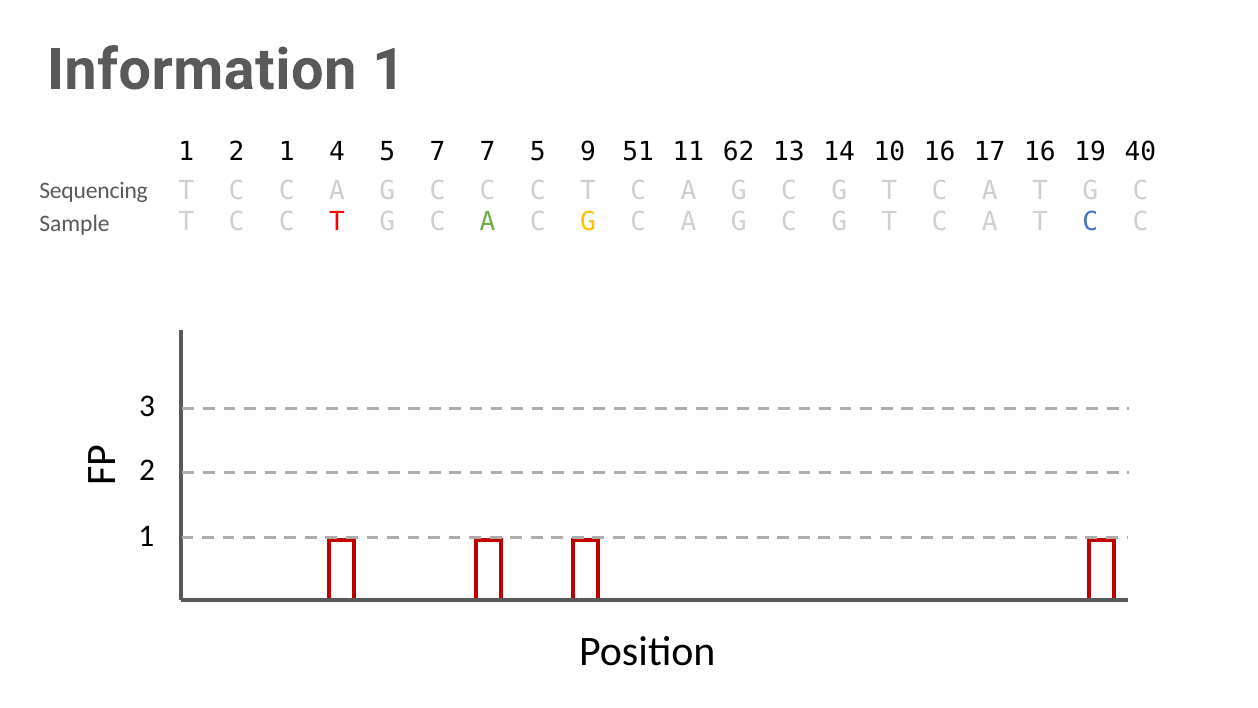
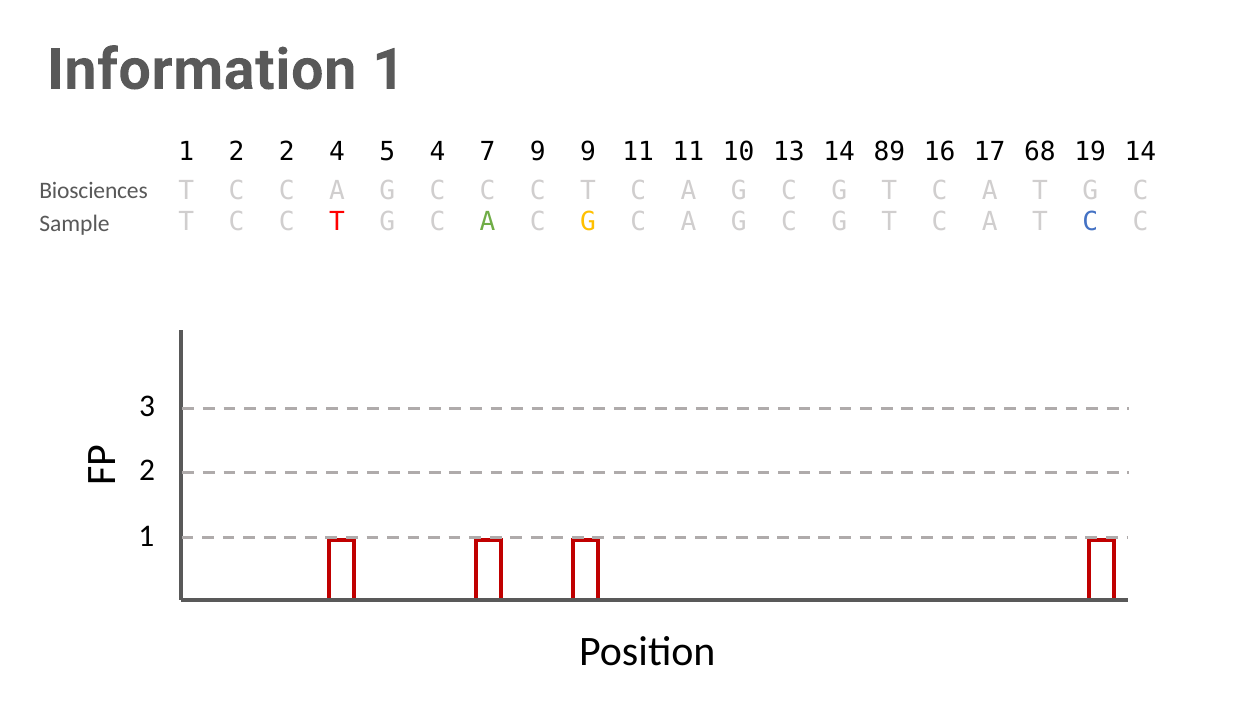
2 1: 1 -> 2
5 7: 7 -> 4
7 5: 5 -> 9
9 51: 51 -> 11
62: 62 -> 10
10: 10 -> 89
17 16: 16 -> 68
19 40: 40 -> 14
Sequencing: Sequencing -> Biosciences
